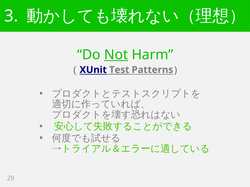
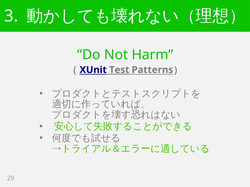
Not underline: present -> none
